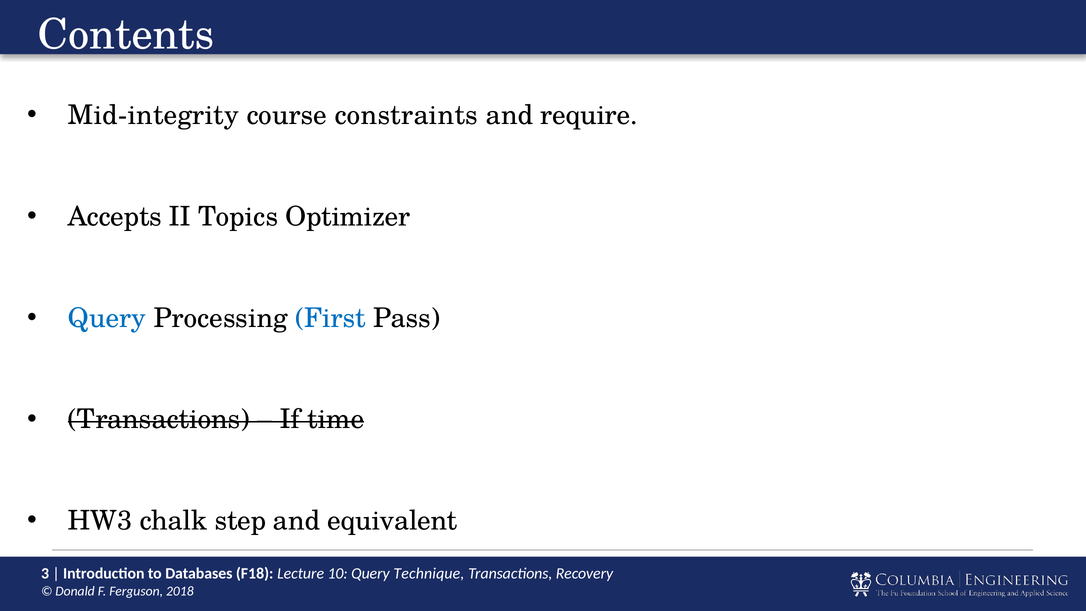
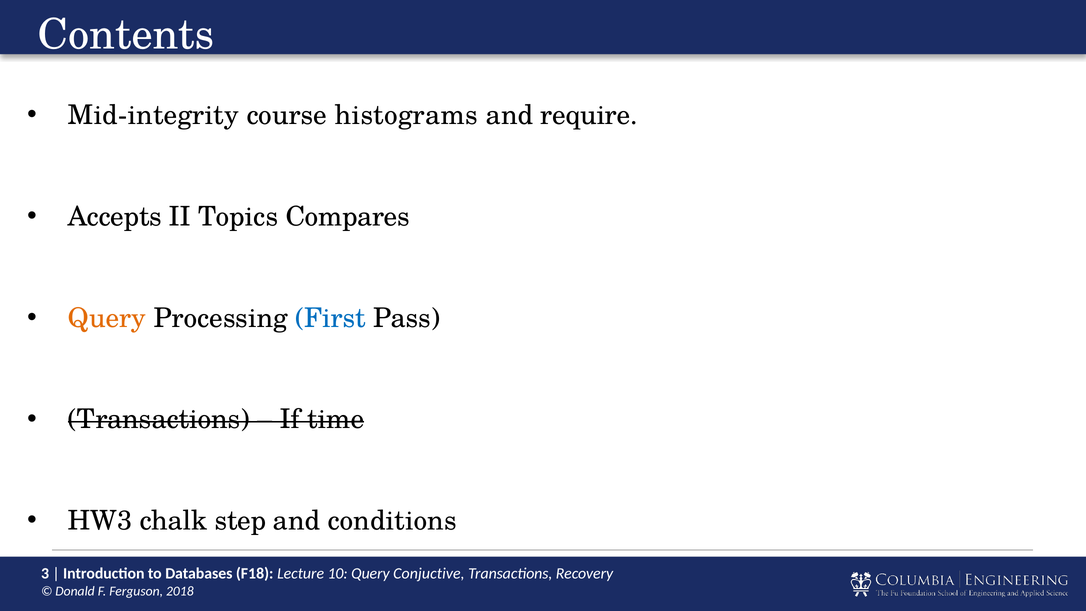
constraints: constraints -> histograms
Optimizer: Optimizer -> Compares
Query at (107, 318) colour: blue -> orange
equivalent: equivalent -> conditions
Technique: Technique -> Conjuctive
